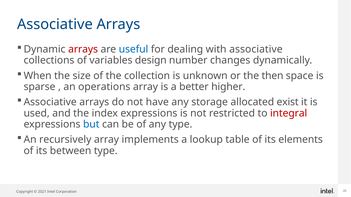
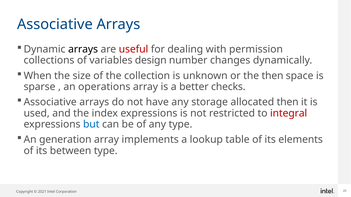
arrays at (83, 49) colour: red -> black
useful colour: blue -> red
with associative: associative -> permission
higher: higher -> checks
allocated exist: exist -> then
recursively: recursively -> generation
